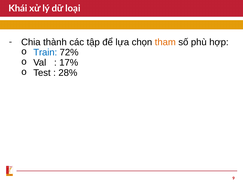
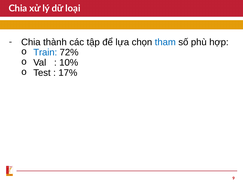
Khái at (18, 8): Khái -> Chia
tham colour: orange -> blue
17%: 17% -> 10%
28%: 28% -> 17%
